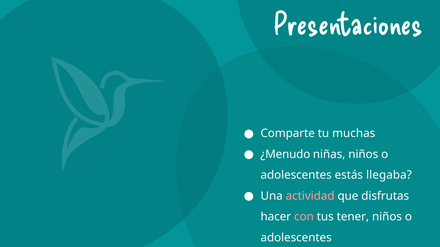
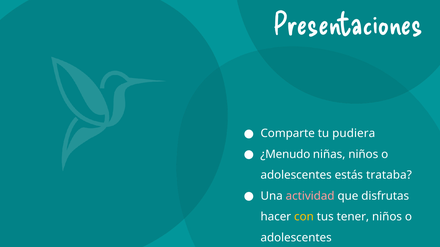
muchas: muchas -> pudiera
llegaba: llegaba -> trataba
con colour: pink -> yellow
